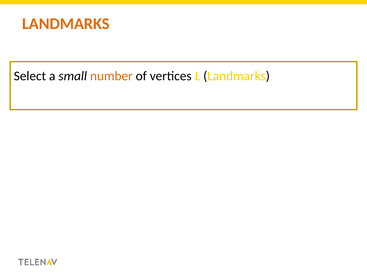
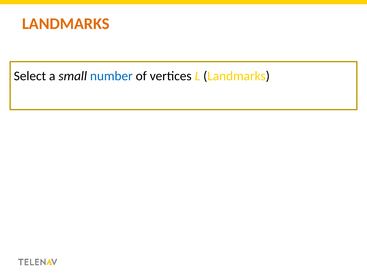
number colour: orange -> blue
